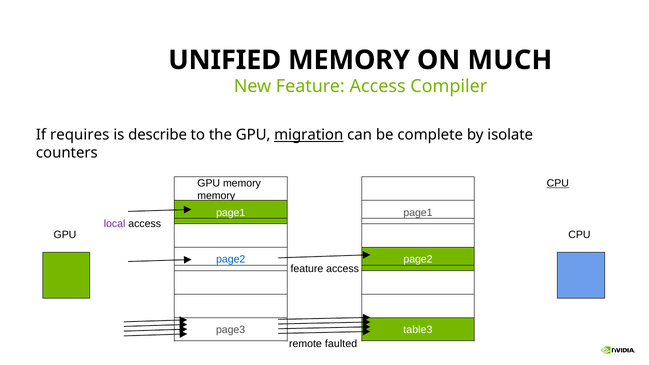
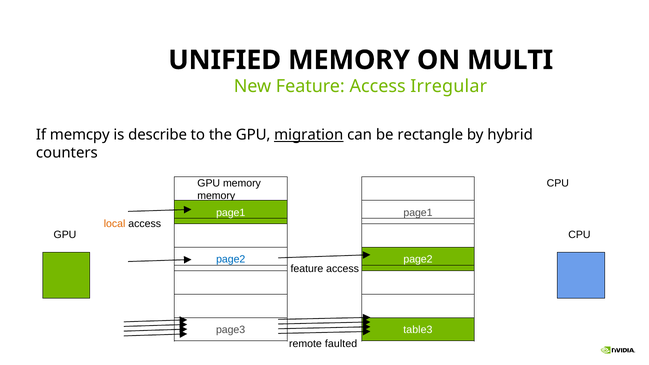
MUCH: MUCH -> MULTI
Compiler: Compiler -> Irregular
requires: requires -> memcpy
complete: complete -> rectangle
isolate: isolate -> hybrid
CPU at (558, 183) underline: present -> none
local colour: purple -> orange
